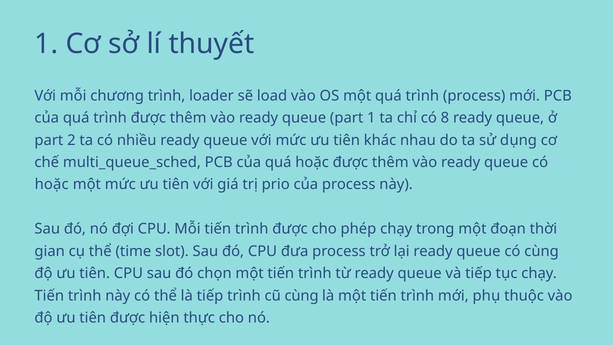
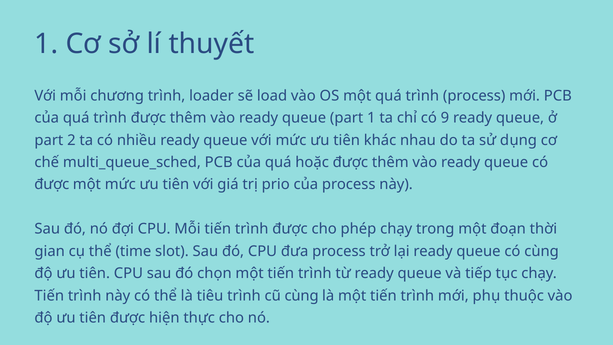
8: 8 -> 9
hoặc at (52, 185): hoặc -> được
là tiếp: tiếp -> tiêu
